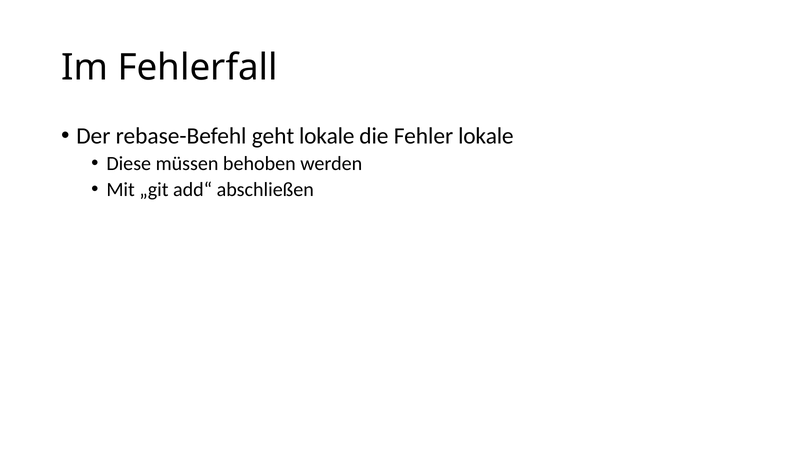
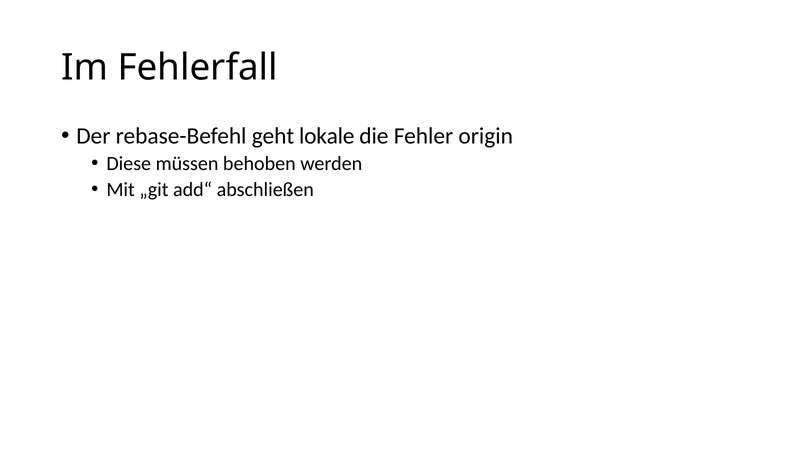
Fehler lokale: lokale -> origin
